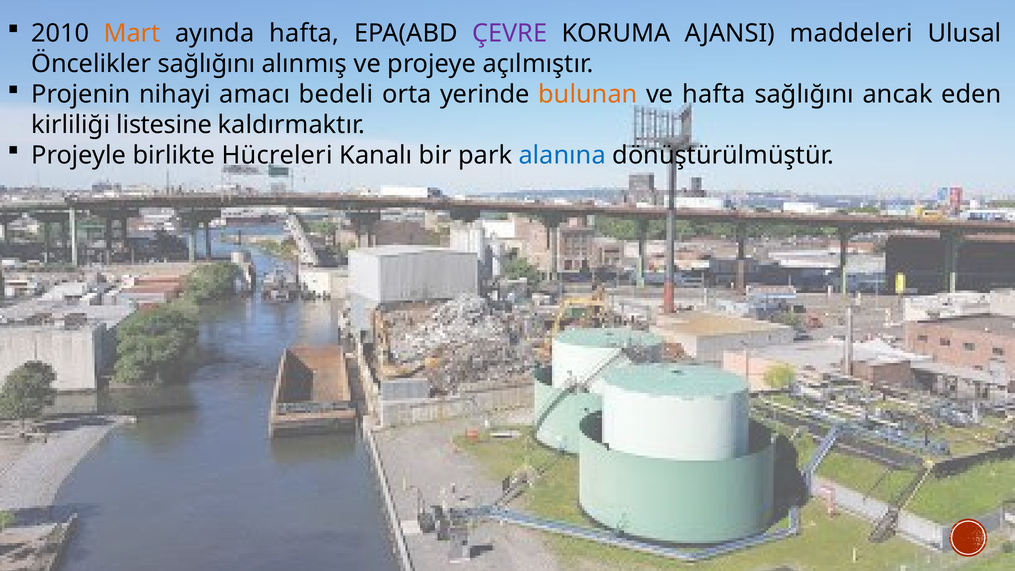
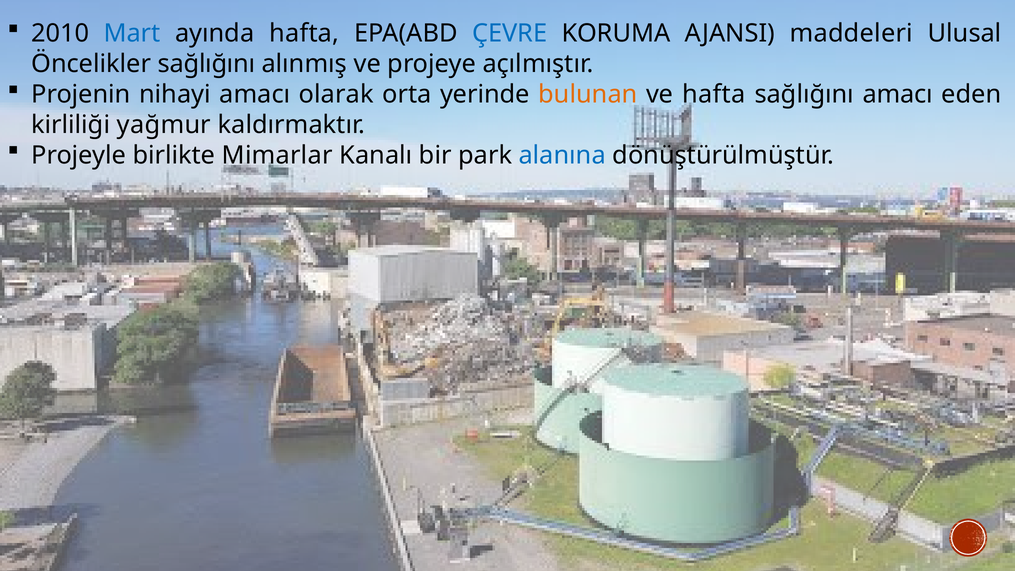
Mart colour: orange -> blue
ÇEVRE colour: purple -> blue
bedeli: bedeli -> olarak
sağlığını ancak: ancak -> amacı
listesine: listesine -> yağmur
Hücreleri: Hücreleri -> Mimarlar
